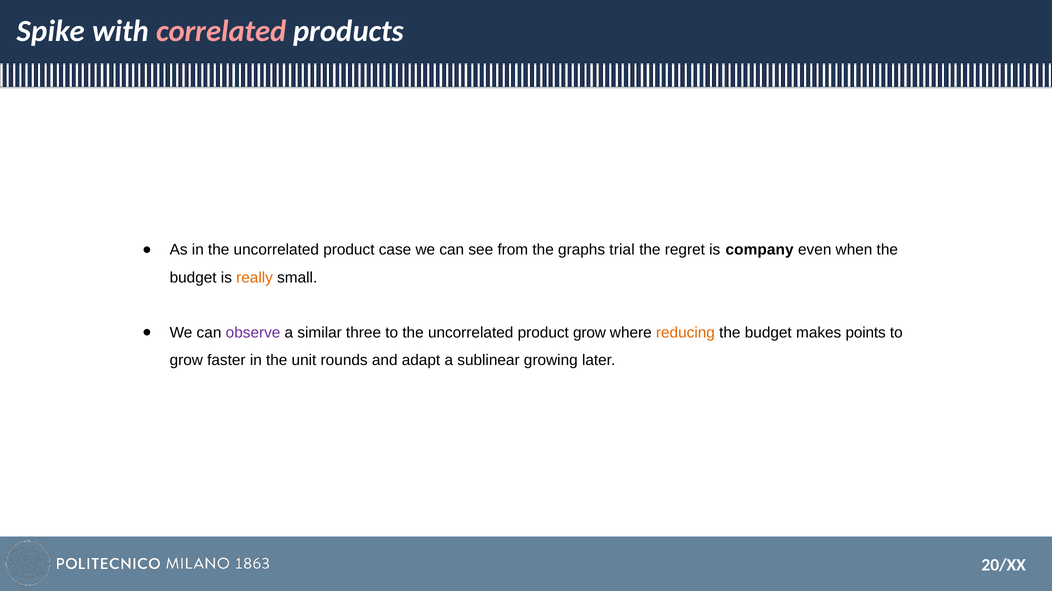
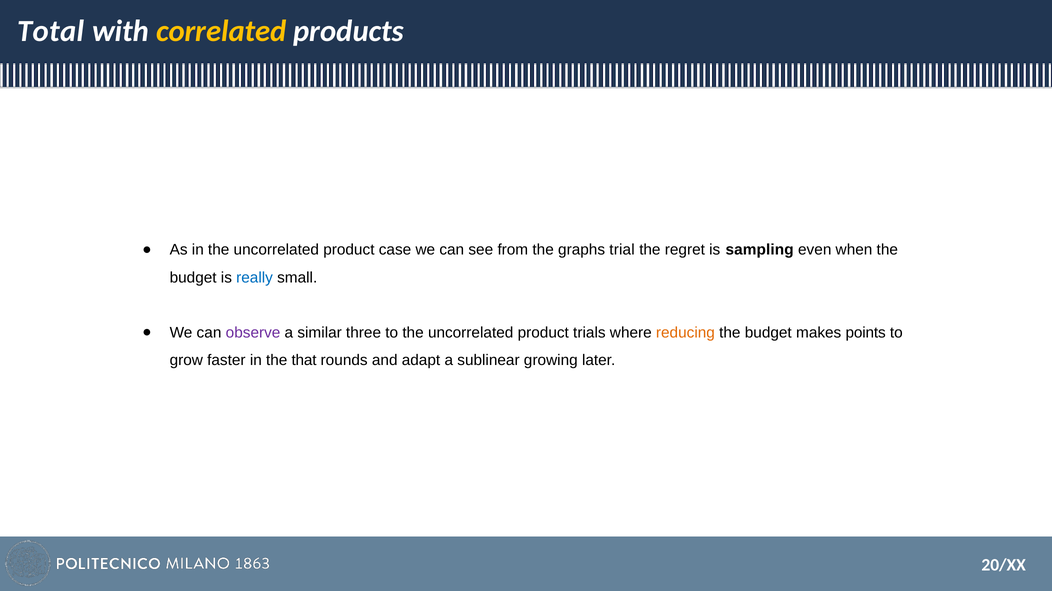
Spike: Spike -> Total
correlated colour: pink -> yellow
company: company -> sampling
really colour: orange -> blue
product grow: grow -> trials
unit: unit -> that
